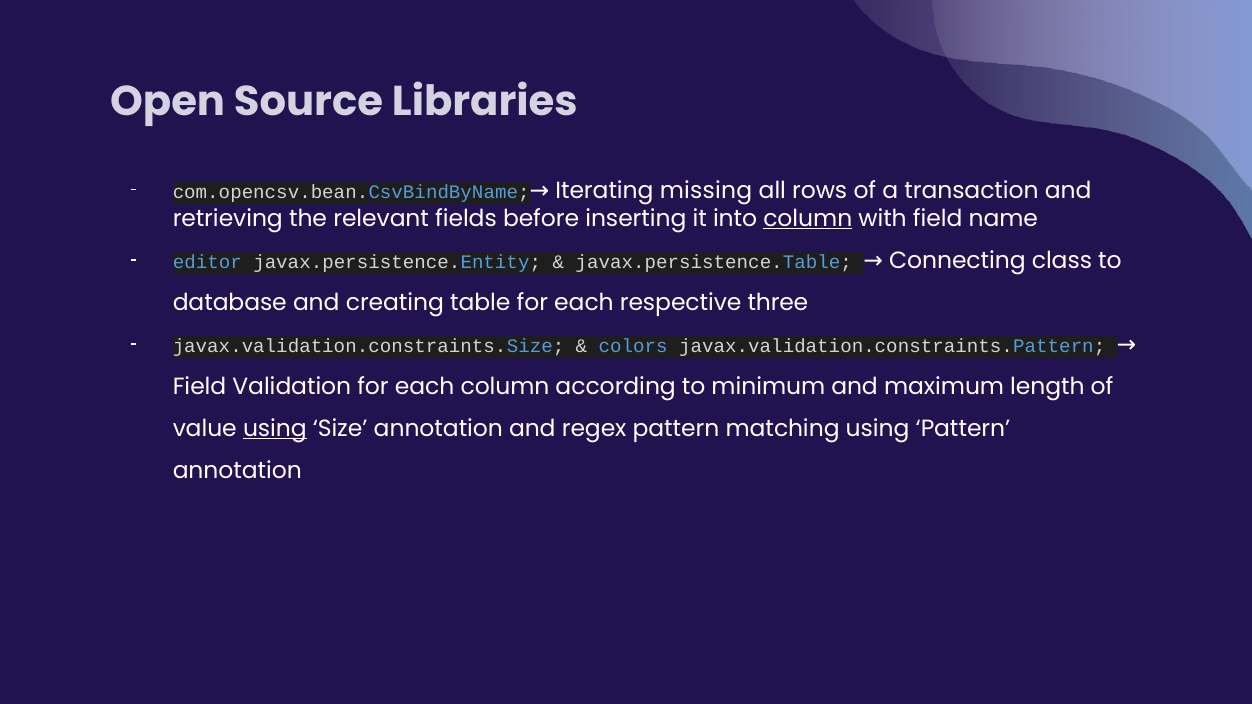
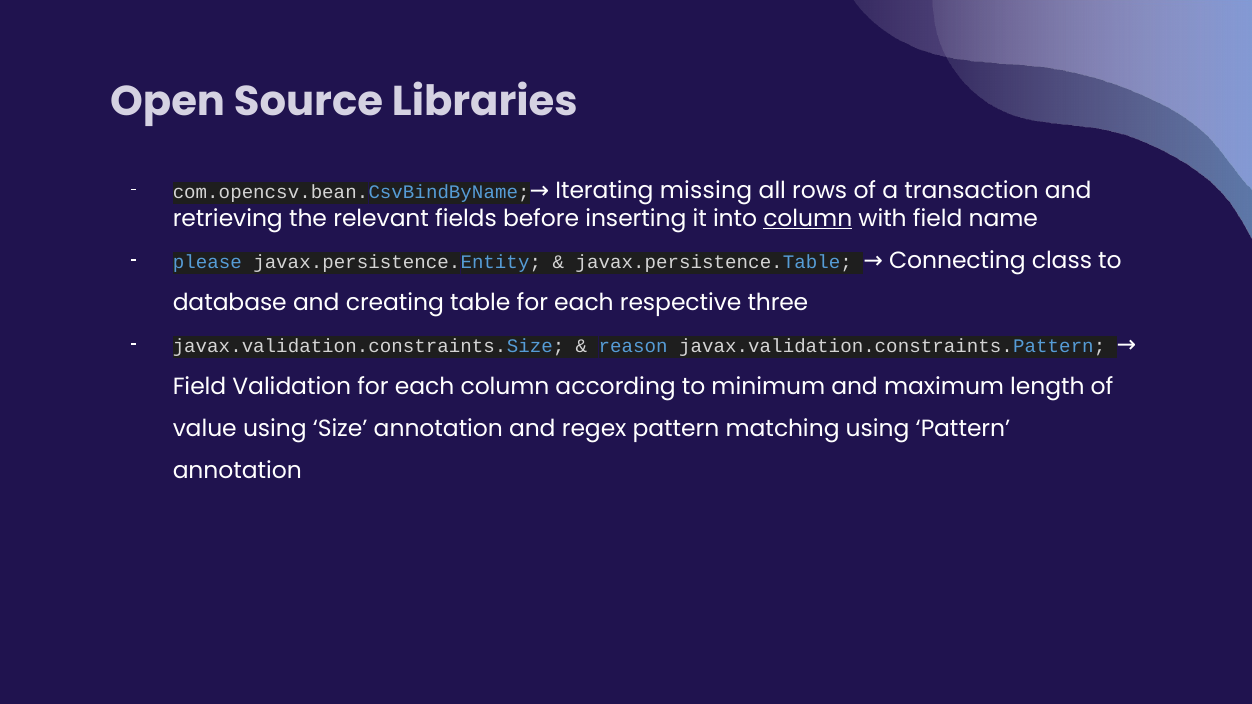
editor: editor -> please
colors: colors -> reason
using at (275, 429) underline: present -> none
